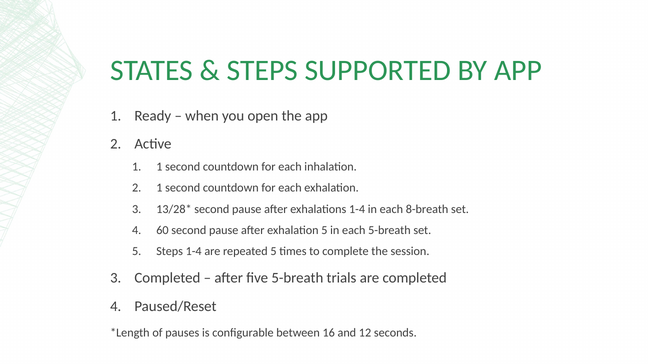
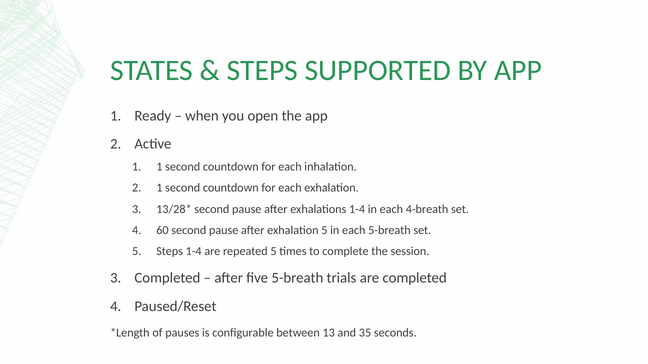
8-breath: 8-breath -> 4-breath
16: 16 -> 13
12: 12 -> 35
